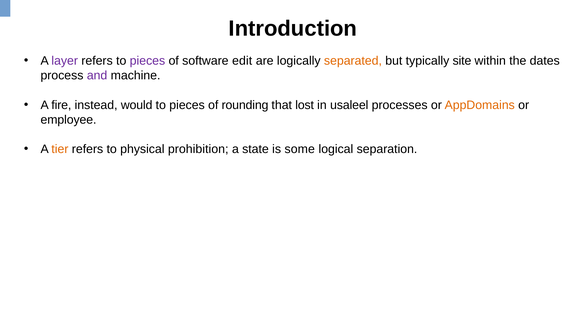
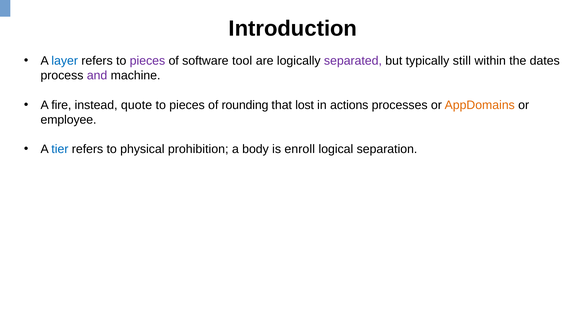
layer colour: purple -> blue
edit: edit -> tool
separated colour: orange -> purple
site: site -> still
would: would -> quote
usaleel: usaleel -> actions
tier colour: orange -> blue
state: state -> body
some: some -> enroll
